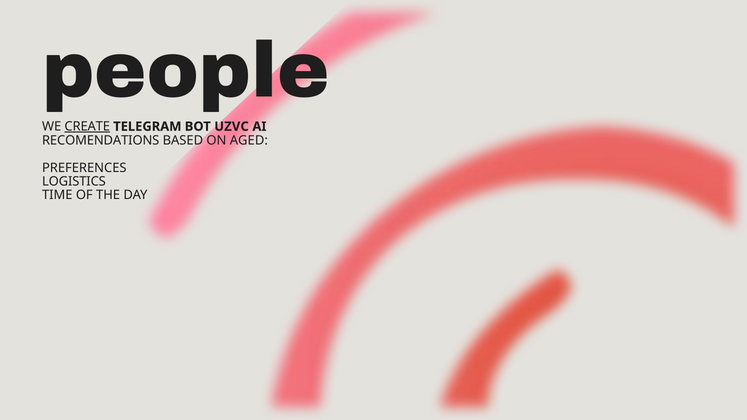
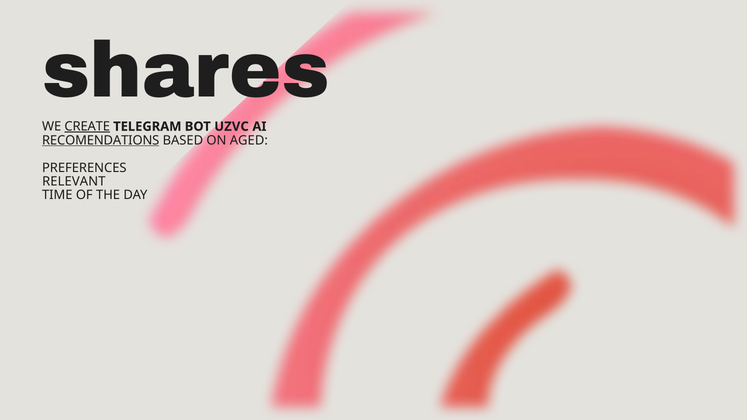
people: people -> shares
RECOMENDATIONS underline: none -> present
LOGISTICS: LOGISTICS -> RELEVANT
